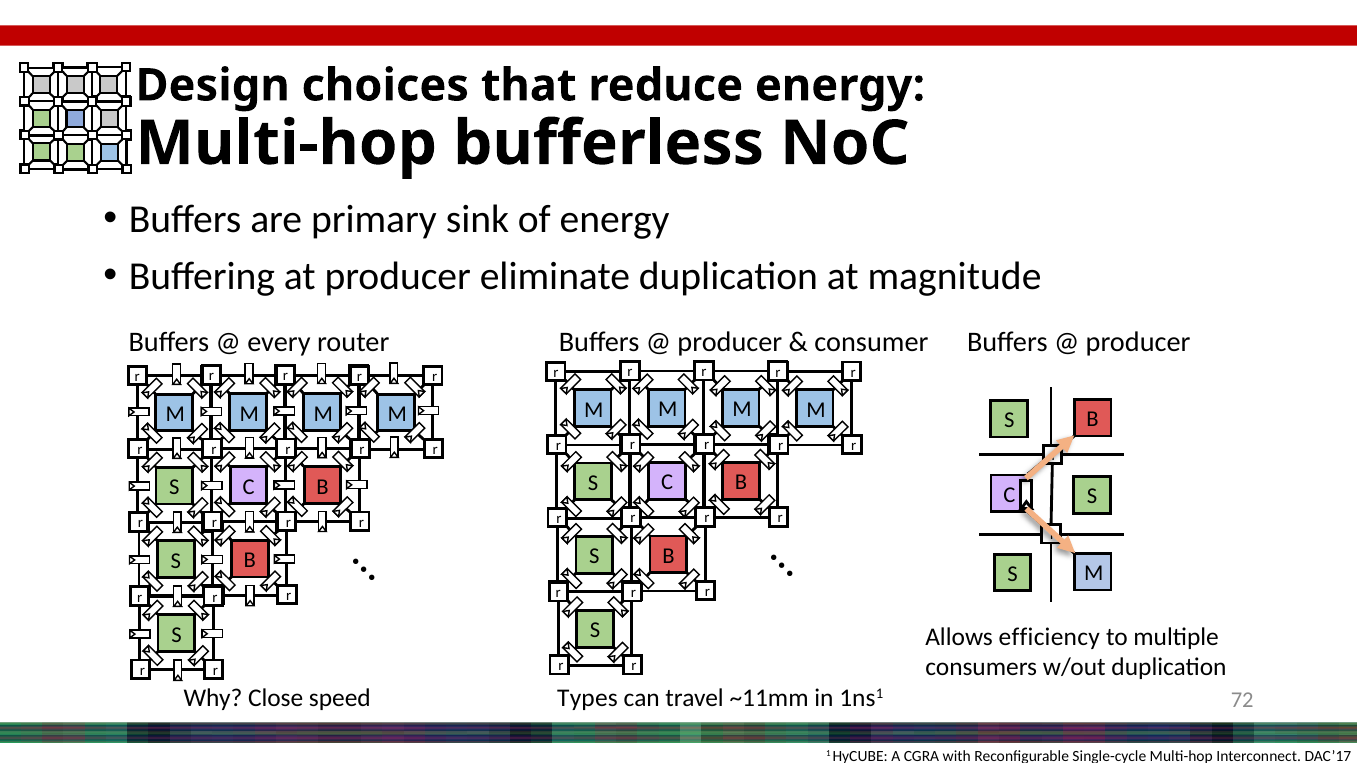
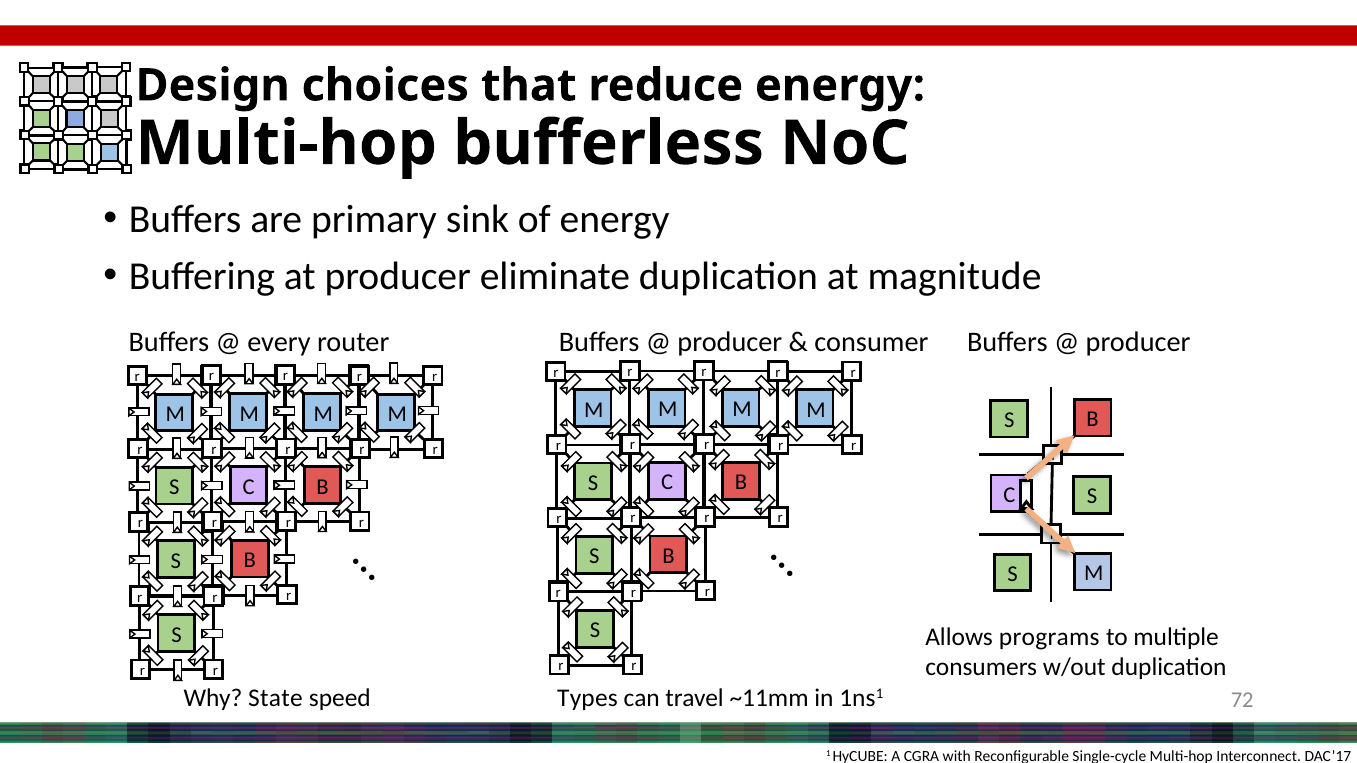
efficiency: efficiency -> programs
Close: Close -> State
